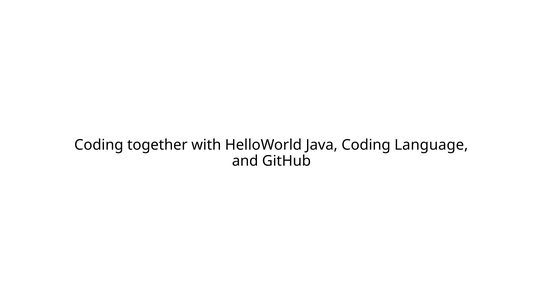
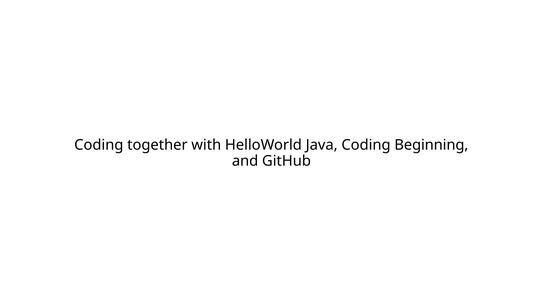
Language: Language -> Beginning
